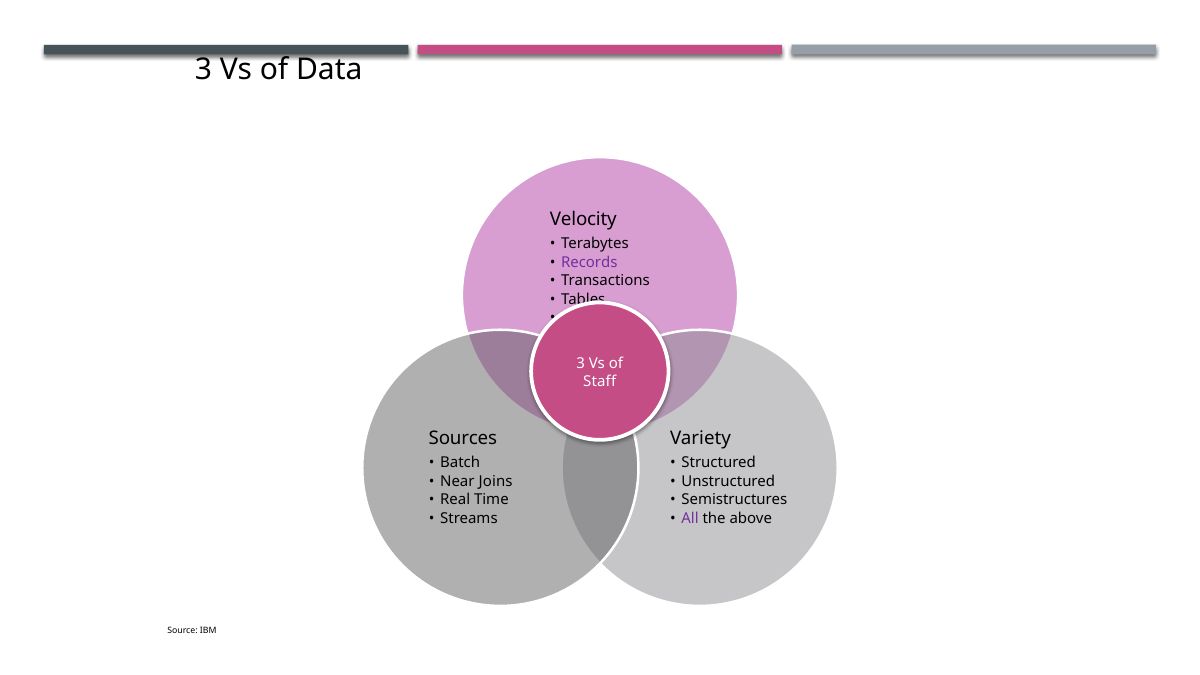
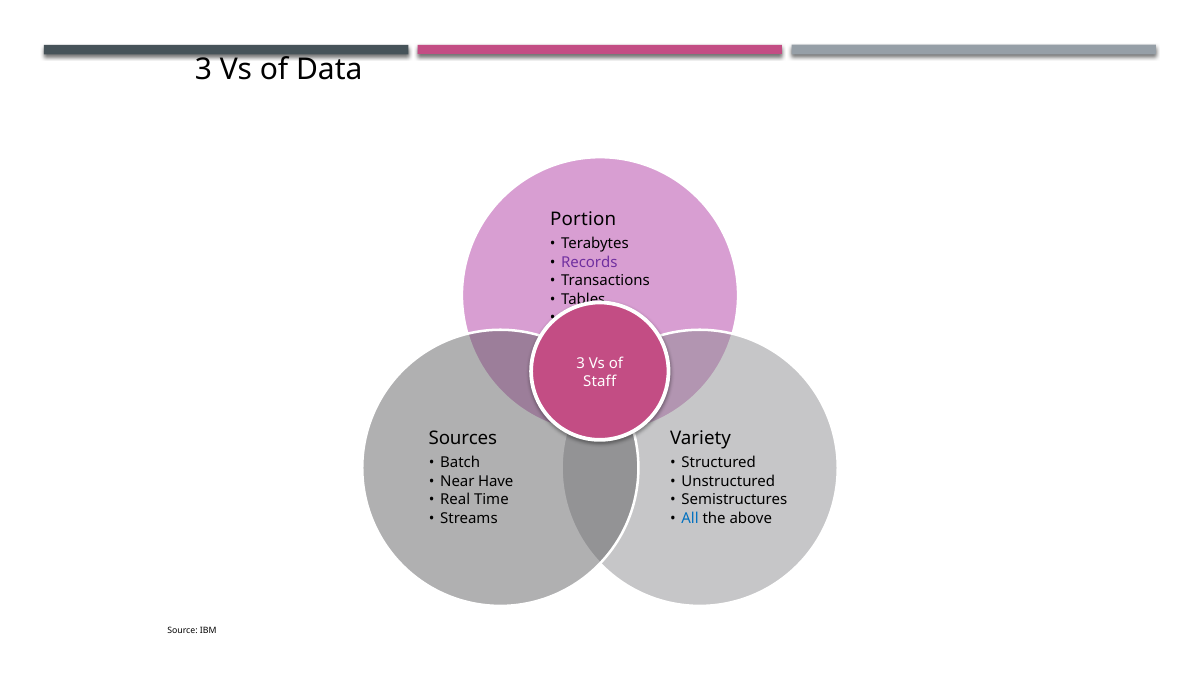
Velocity: Velocity -> Portion
Joins: Joins -> Have
All colour: purple -> blue
